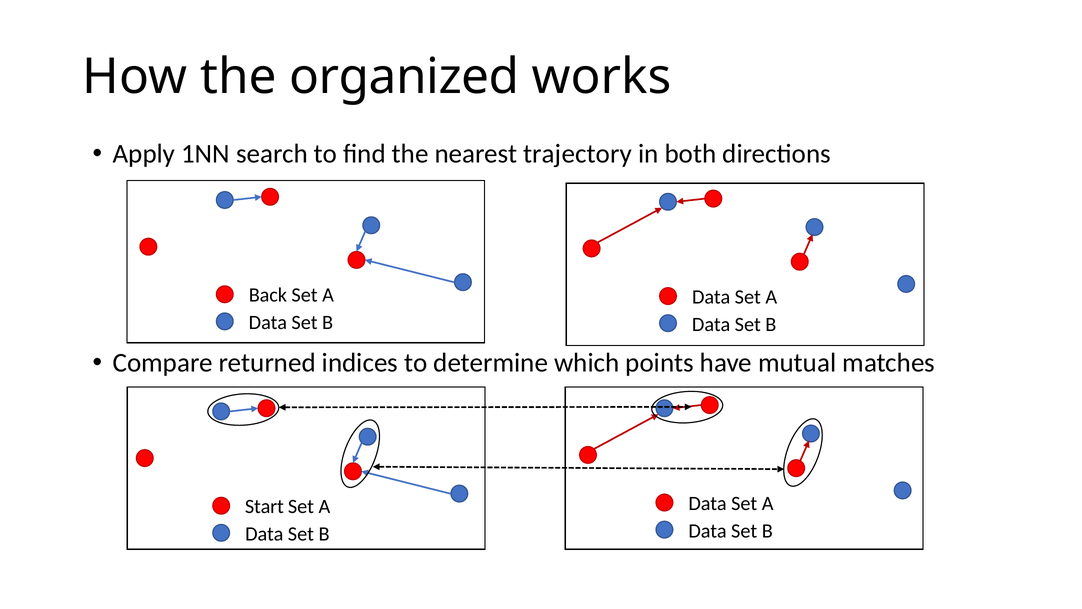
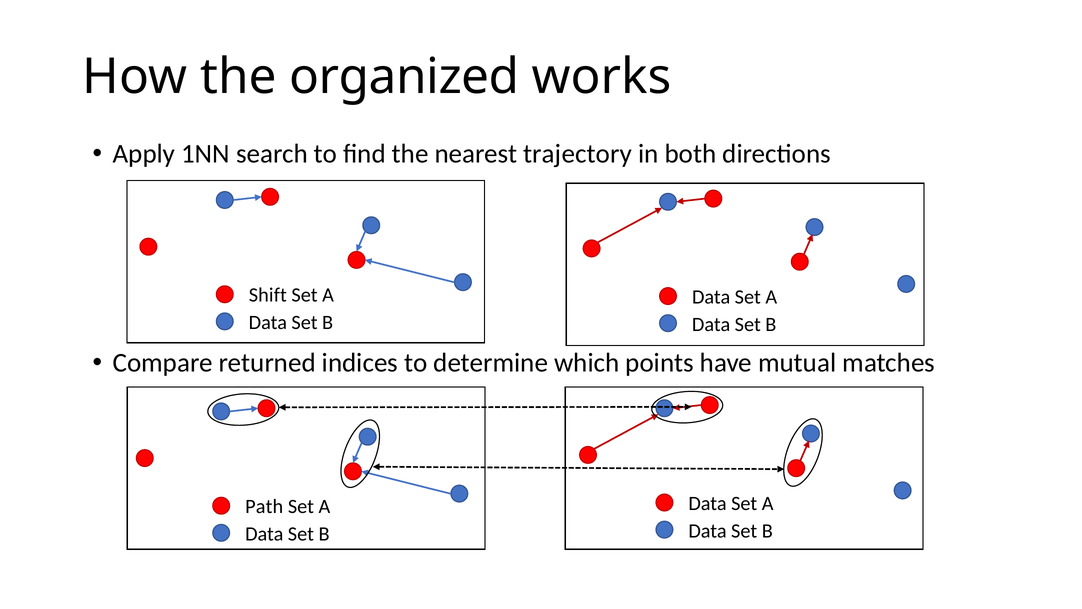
Back: Back -> Shift
Start: Start -> Path
